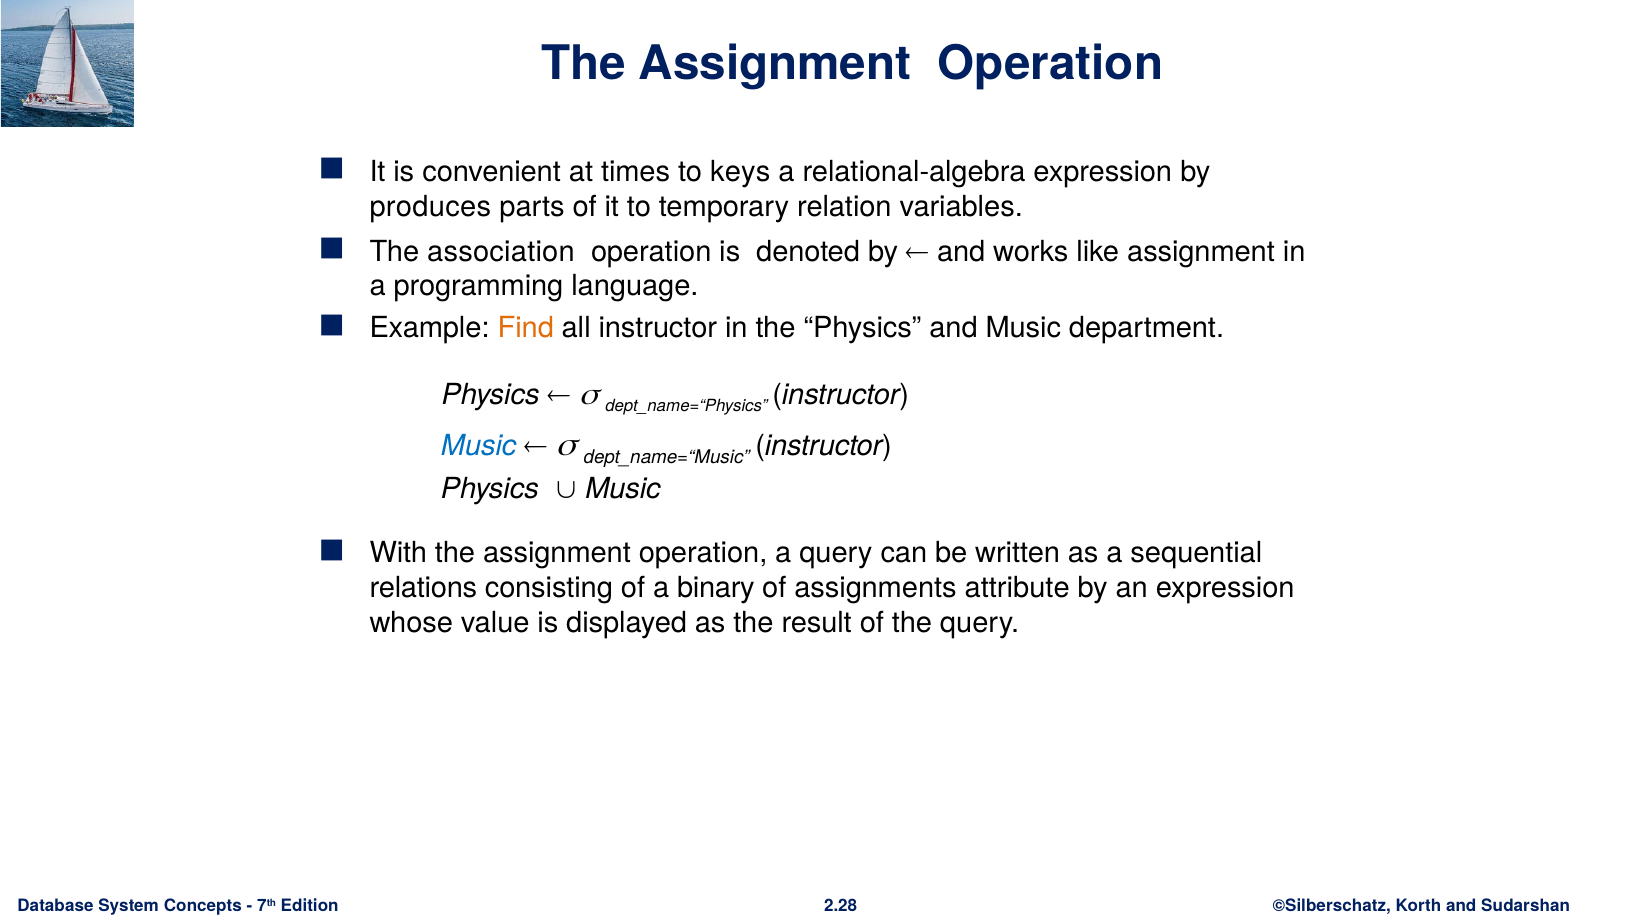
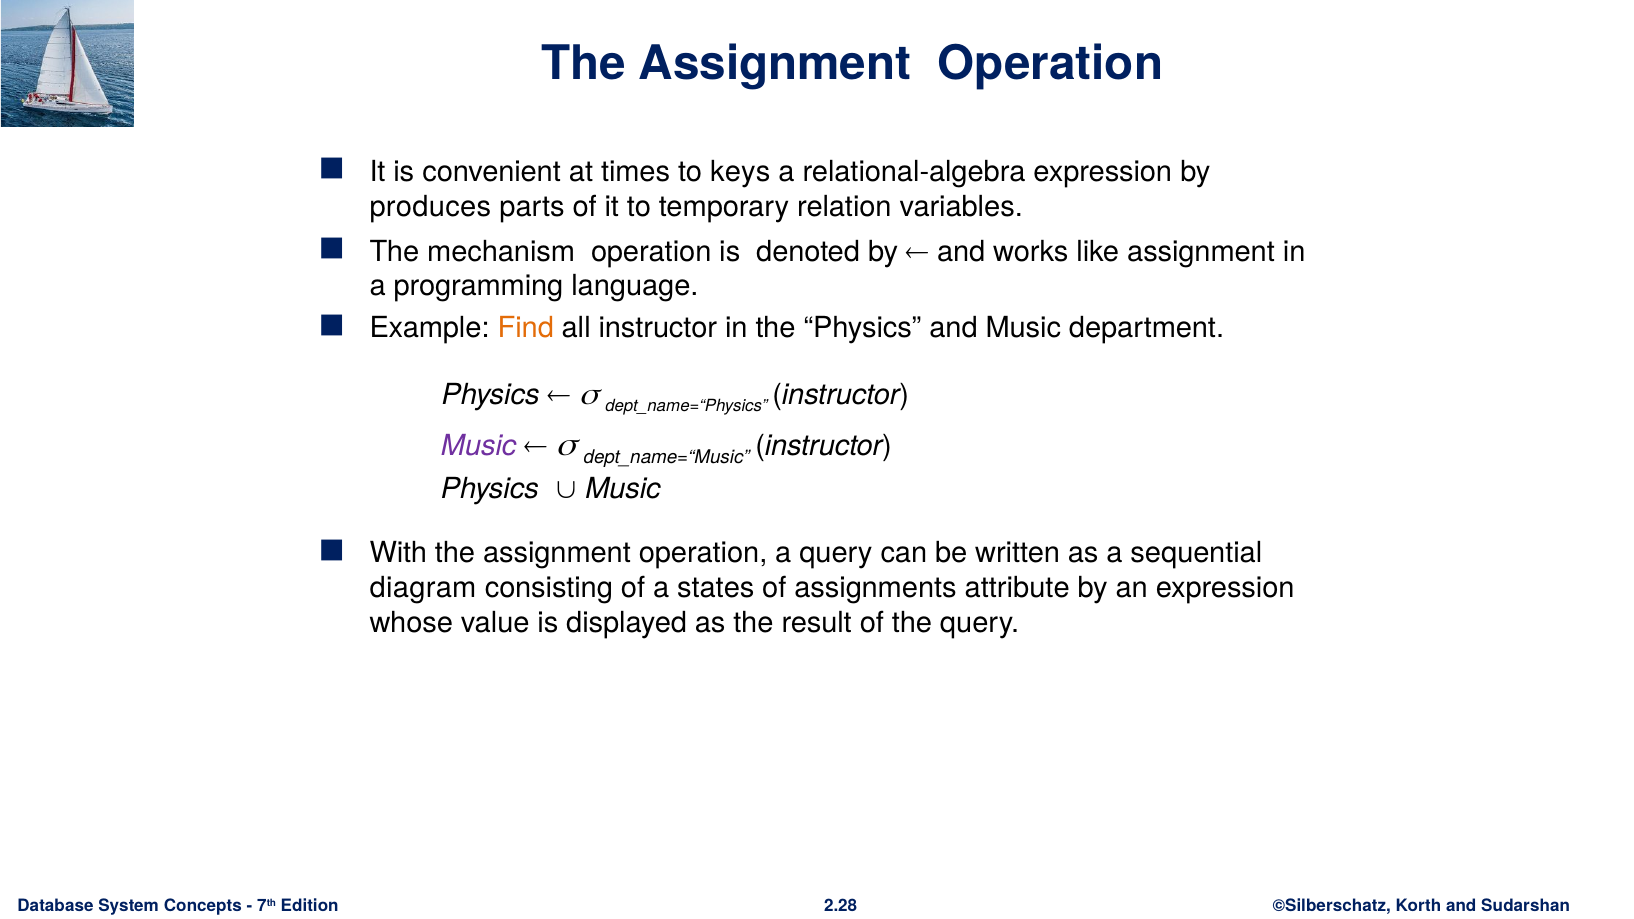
association: association -> mechanism
Music at (479, 446) colour: blue -> purple
relations: relations -> diagram
binary: binary -> states
